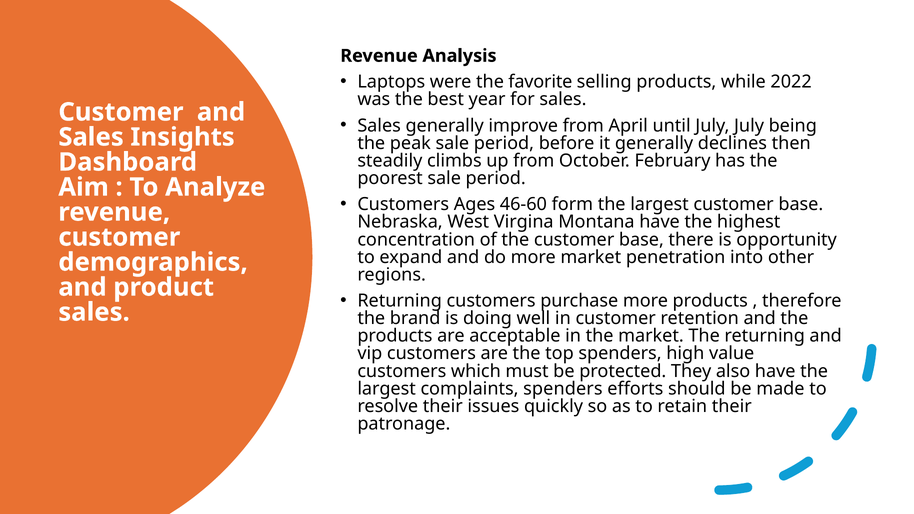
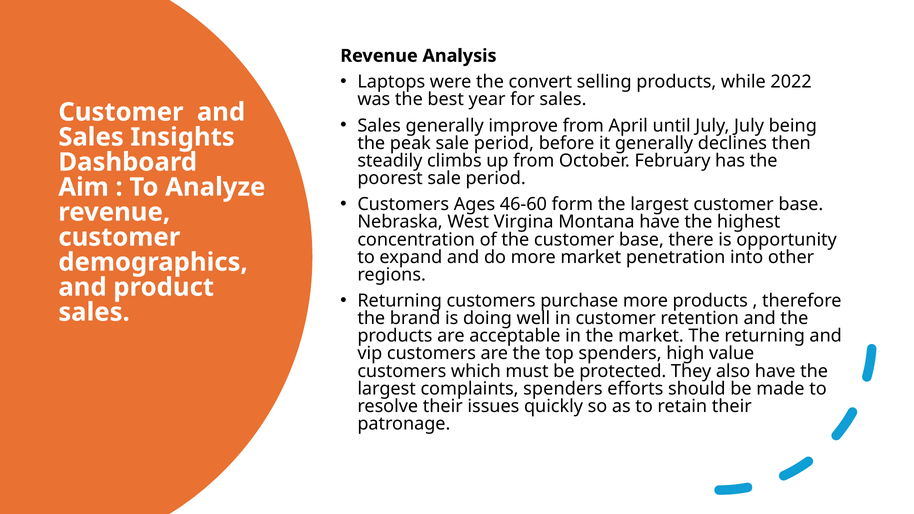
favorite: favorite -> convert
